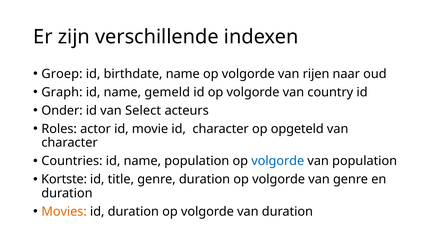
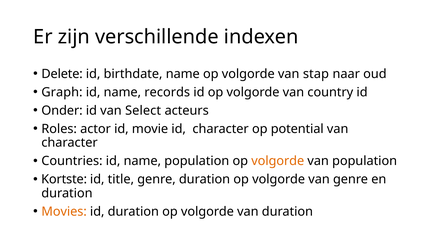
Groep: Groep -> Delete
rijen: rijen -> stap
gemeld: gemeld -> records
opgeteld: opgeteld -> potential
volgorde at (278, 161) colour: blue -> orange
